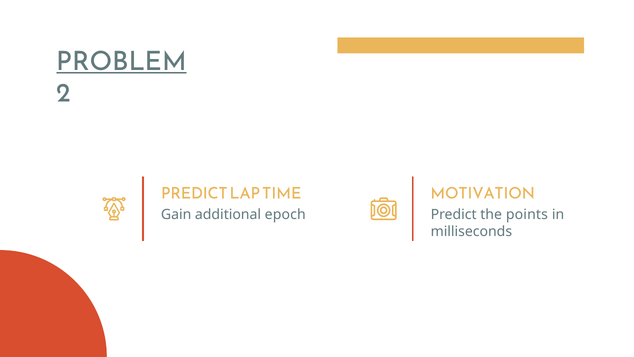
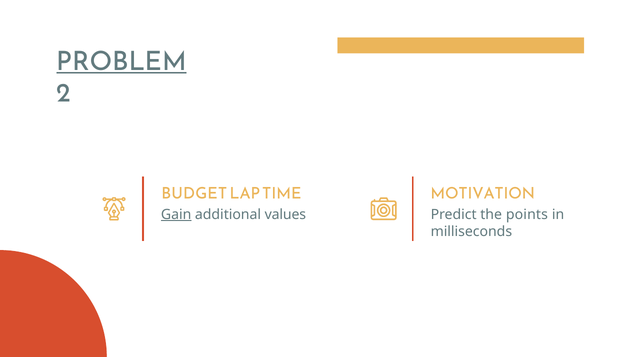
PREDICT at (194, 193): PREDICT -> BUDGET
Gain underline: none -> present
epoch: epoch -> values
